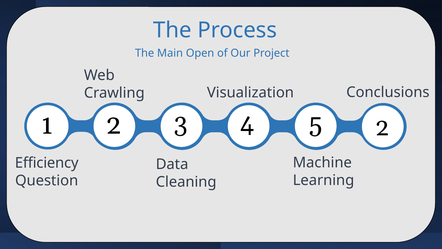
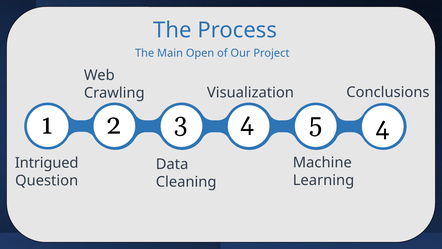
2 at (383, 127): 2 -> 4
Efficiency: Efficiency -> Intrigued
